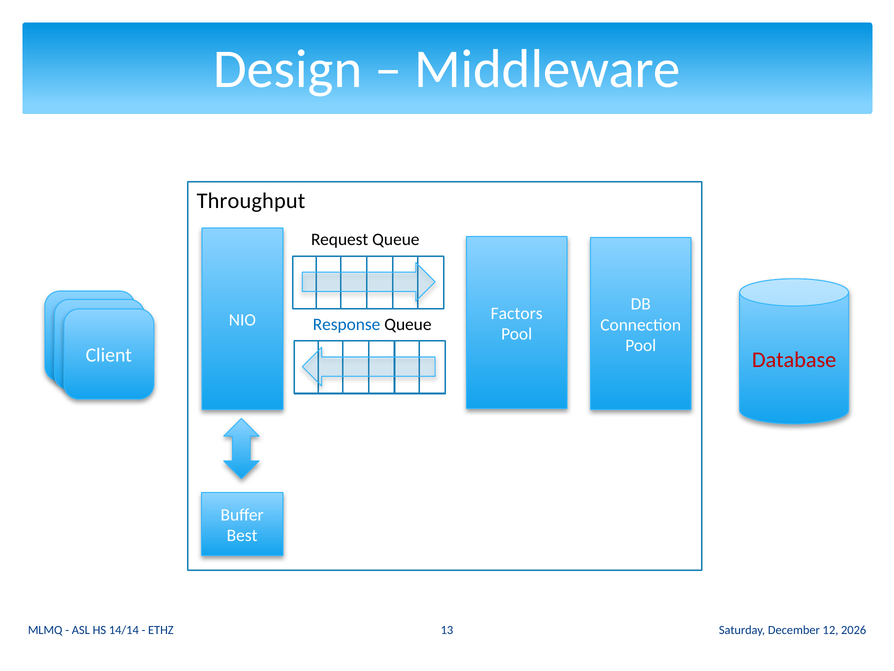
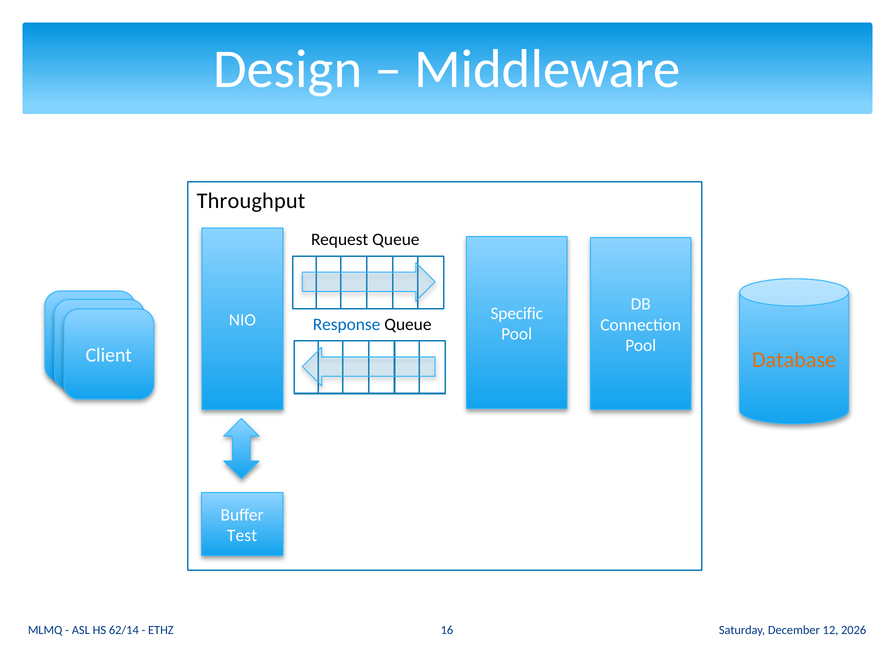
Factors: Factors -> Specific
Database colour: red -> orange
Best: Best -> Test
14/14: 14/14 -> 62/14
13: 13 -> 16
